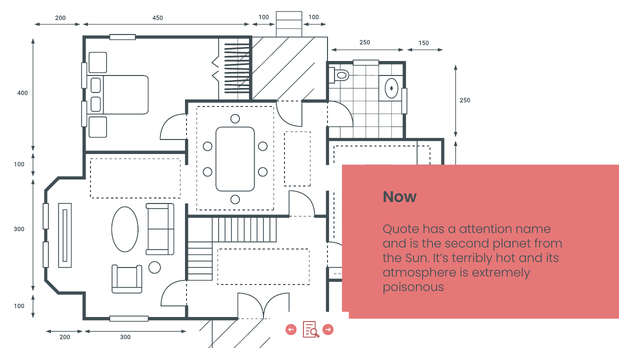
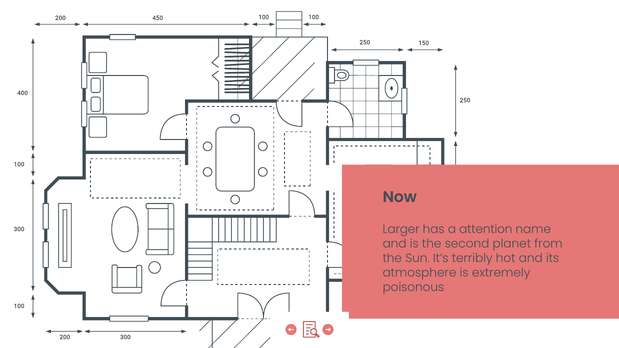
Quote: Quote -> Larger
